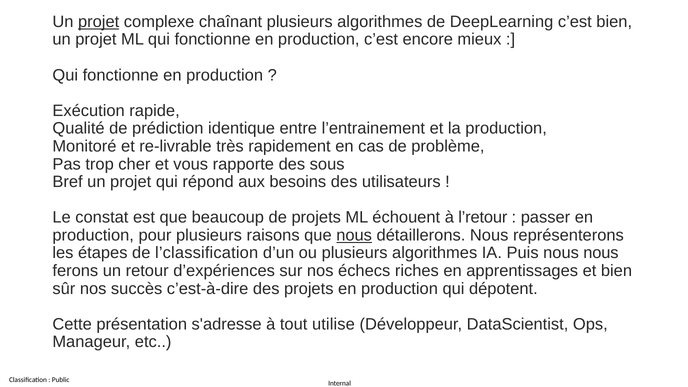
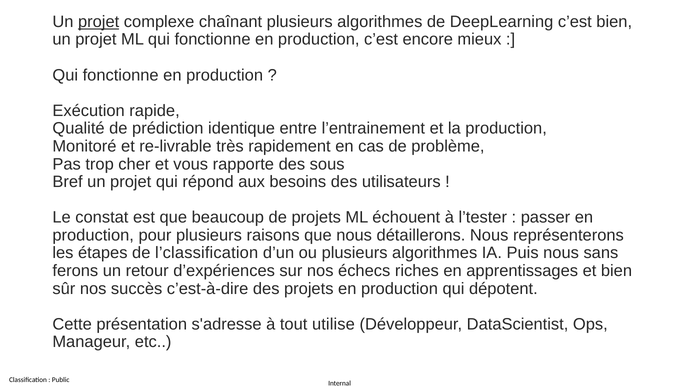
l’retour: l’retour -> l’tester
nous at (354, 235) underline: present -> none
nous nous: nous -> sans
